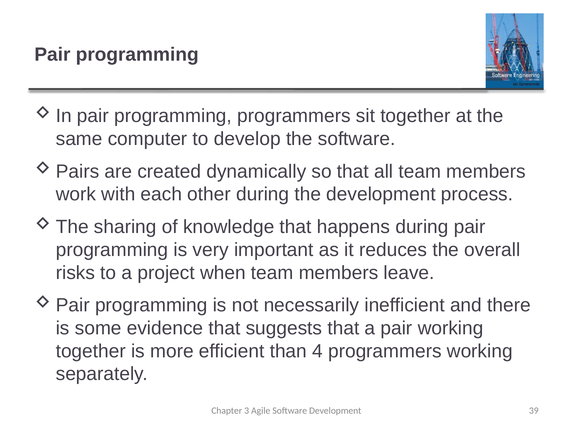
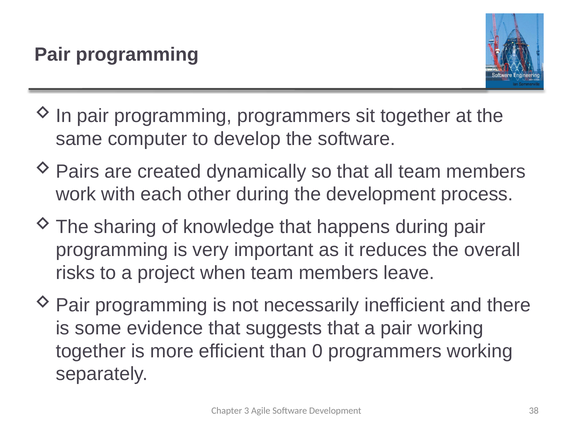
4: 4 -> 0
39: 39 -> 38
